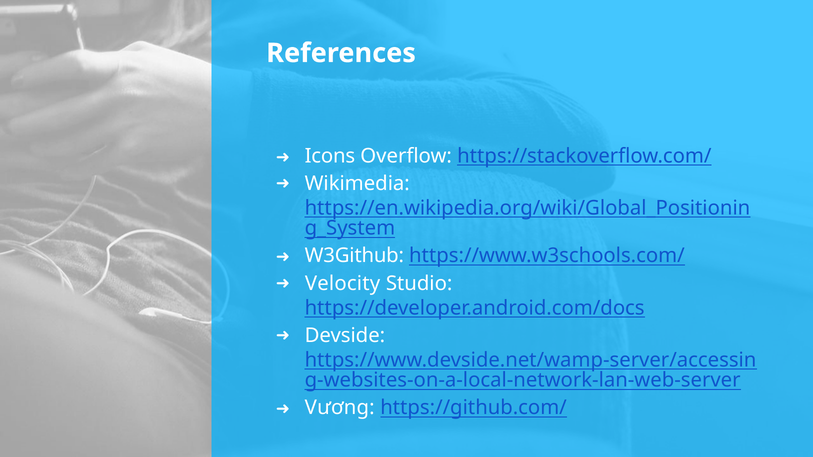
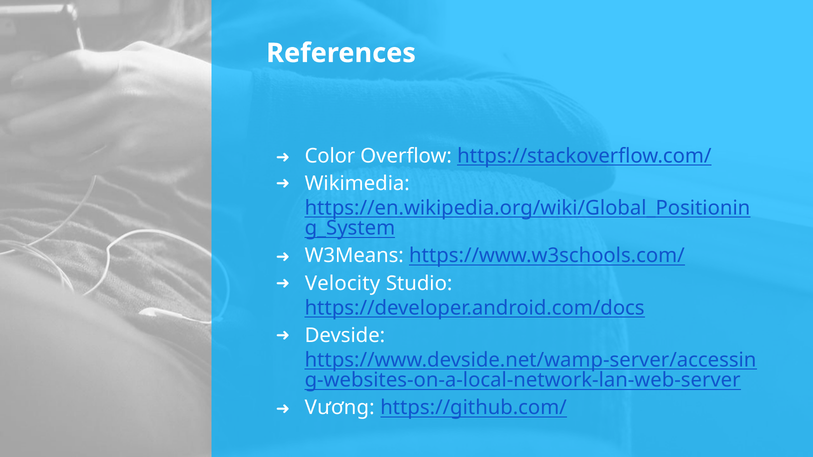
Icons: Icons -> Color
W3Github: W3Github -> W3Means
